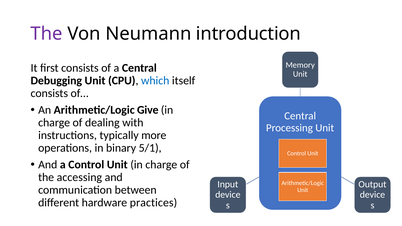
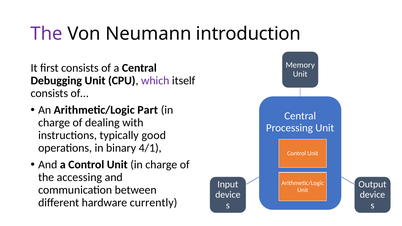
which colour: blue -> purple
Give: Give -> Part
more: more -> good
5/1: 5/1 -> 4/1
practices: practices -> currently
